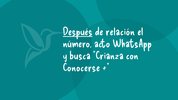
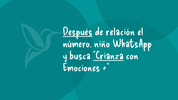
acto: acto -> niño
Crianza underline: none -> present
Conocerse: Conocerse -> Emociones
